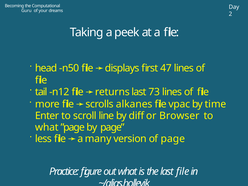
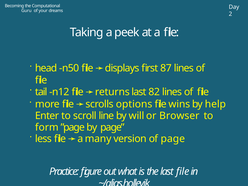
47: 47 -> 87
73: 73 -> 82
alkanes: alkanes -> options
vpac: vpac -> wins
time: time -> help
diff: diff -> will
what at (47, 127): what -> form
